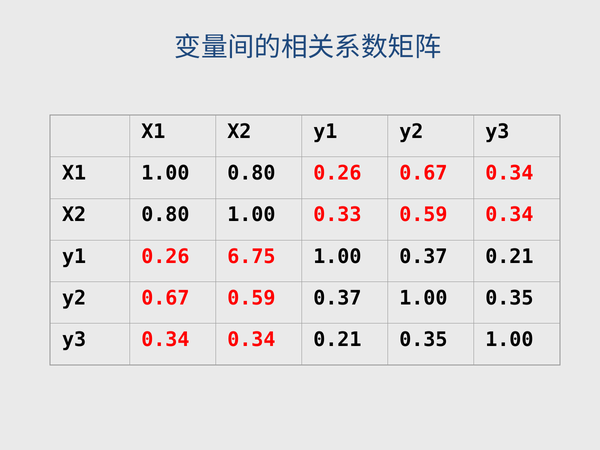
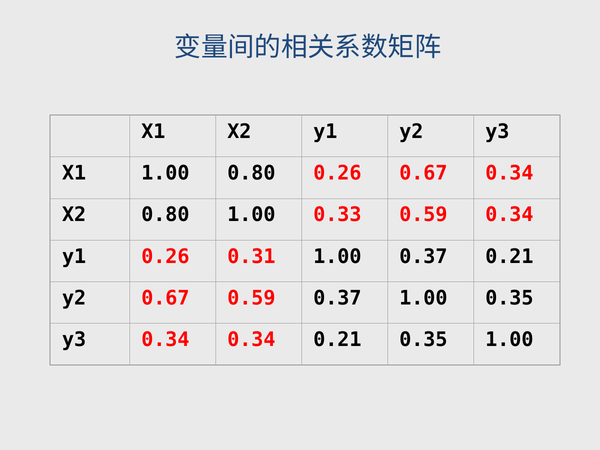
6.75: 6.75 -> 0.31
